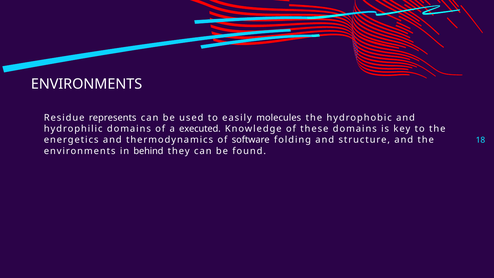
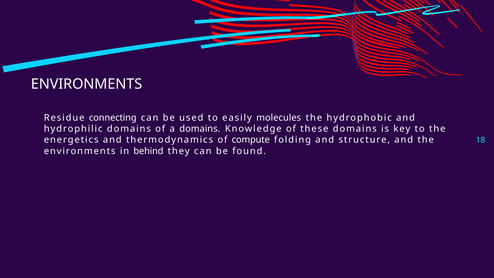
represents: represents -> connecting
a executed: executed -> domains
software: software -> compute
